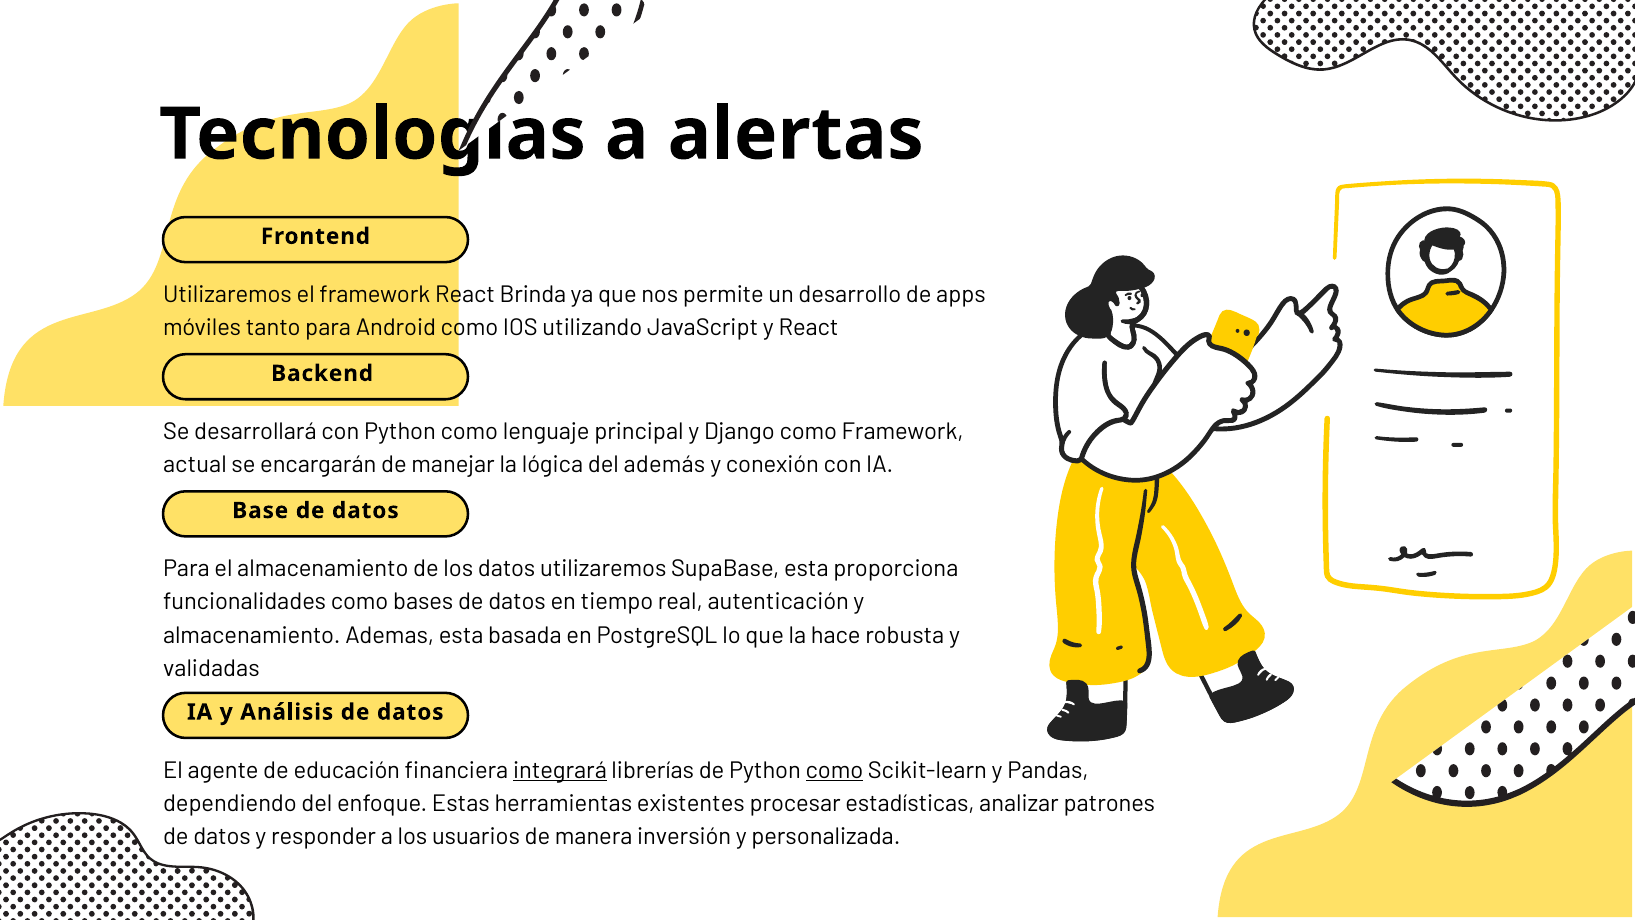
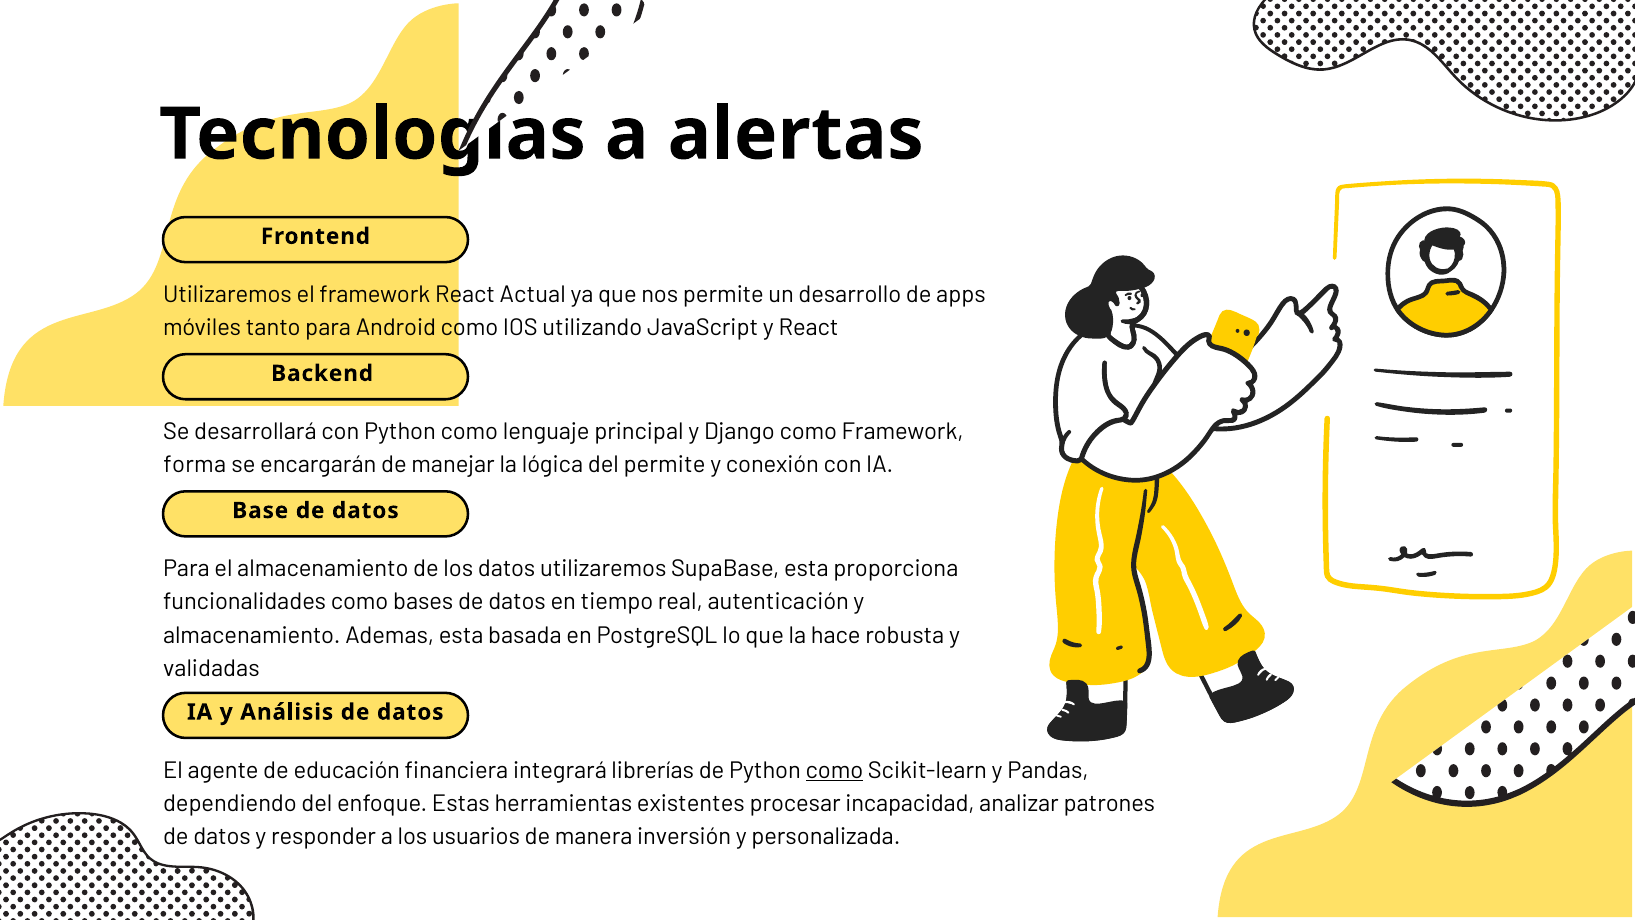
Brinda: Brinda -> Actual
actual: actual -> forma
del además: además -> permite
integrará underline: present -> none
estadísticas: estadísticas -> incapacidad
